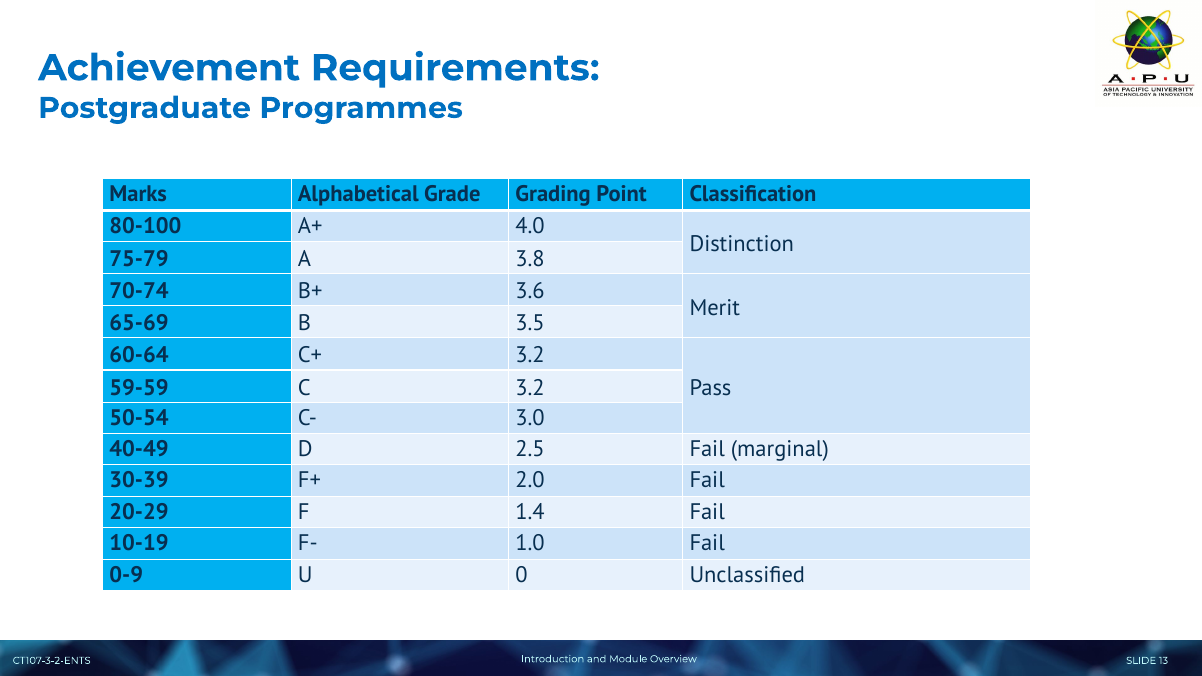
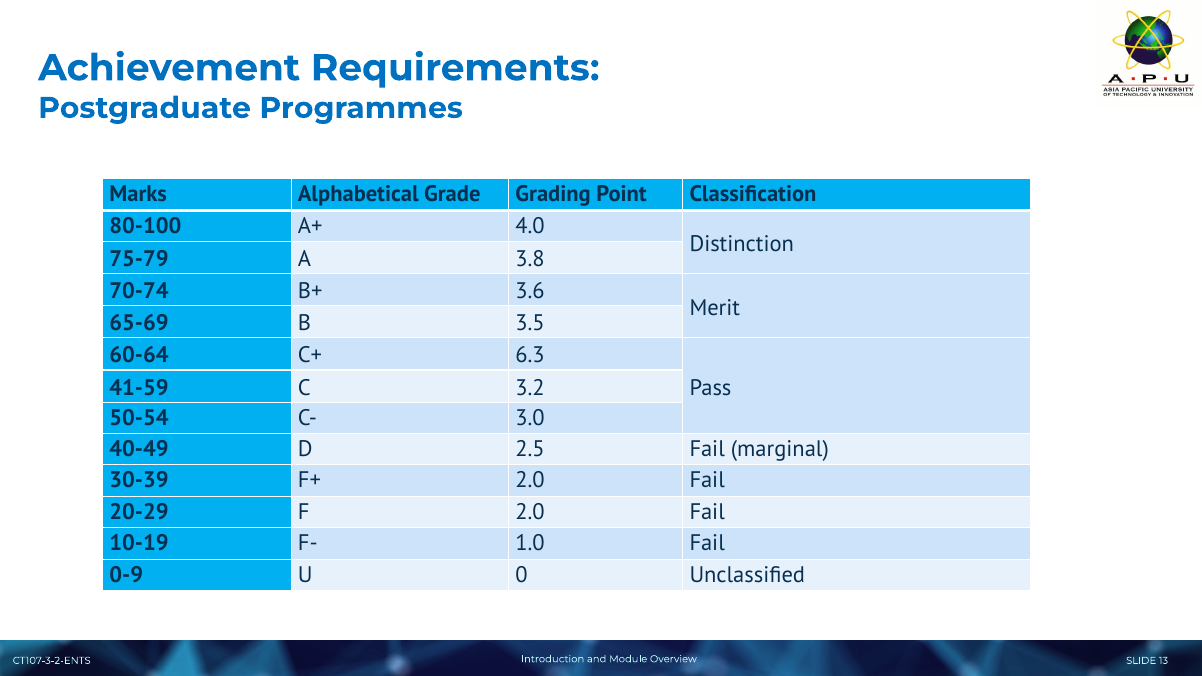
C+ 3.2: 3.2 -> 6.3
59-59: 59-59 -> 41-59
F 1.4: 1.4 -> 2.0
